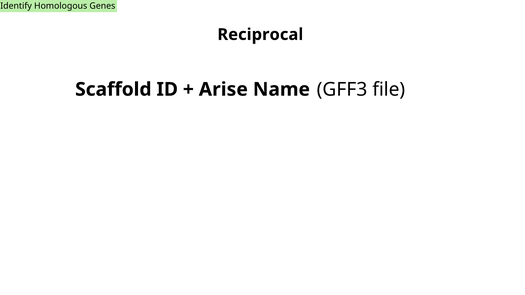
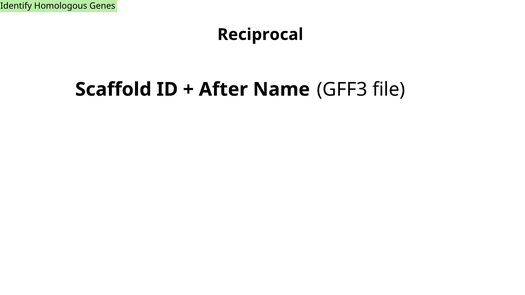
Arise: Arise -> After
